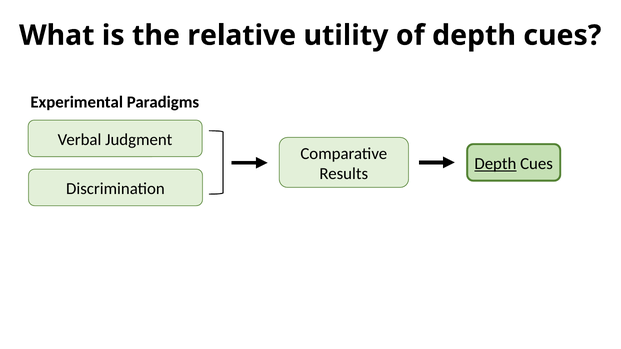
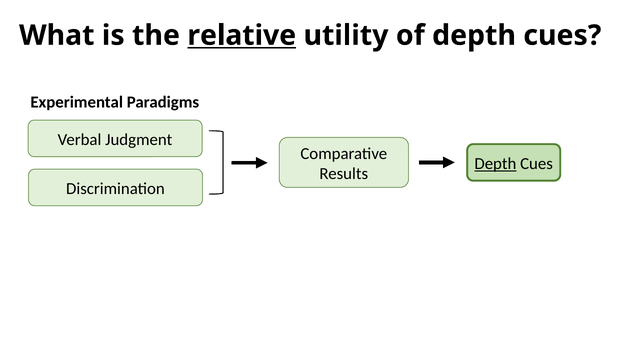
relative underline: none -> present
